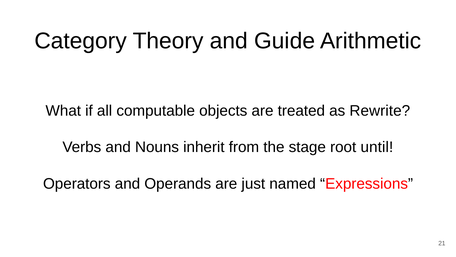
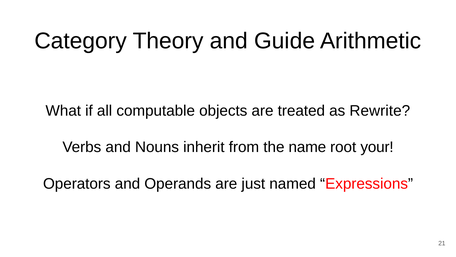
stage: stage -> name
until: until -> your
